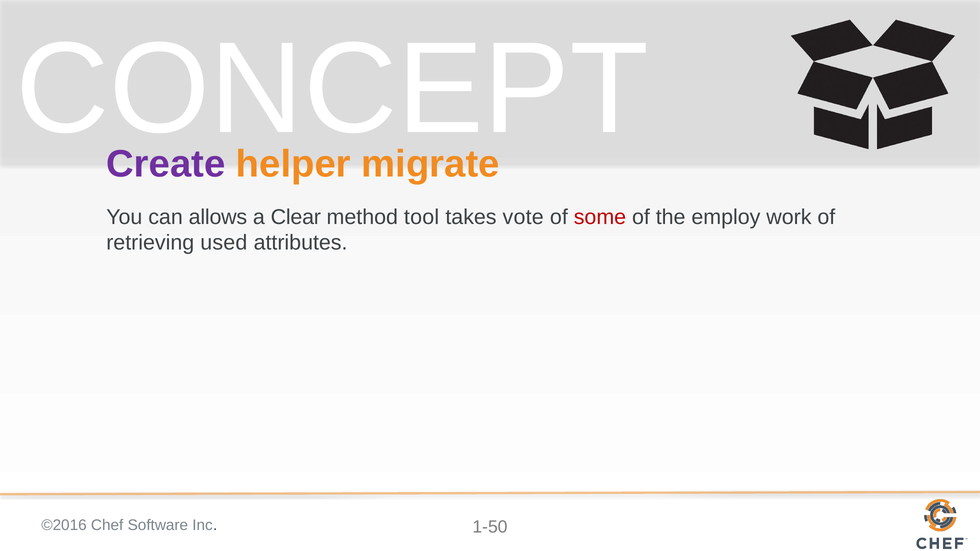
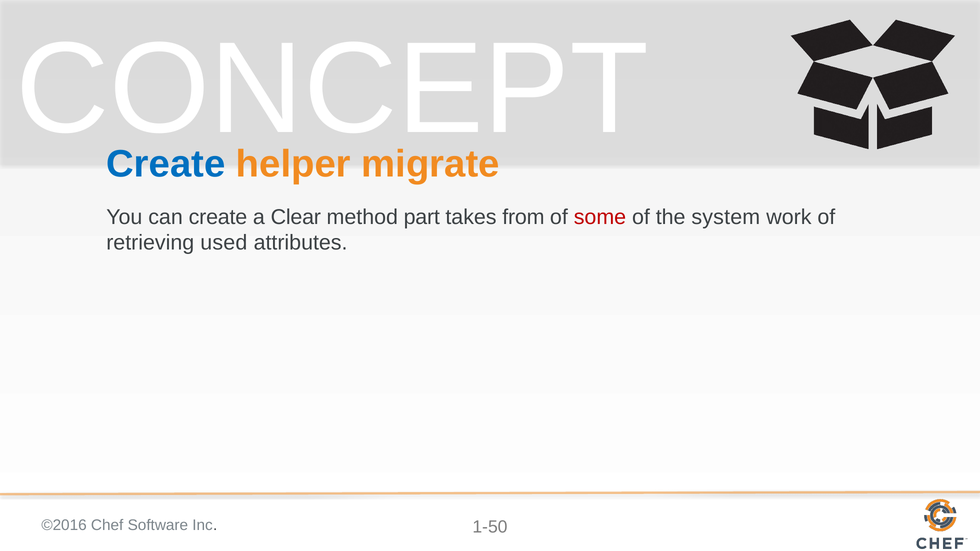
Create at (166, 164) colour: purple -> blue
can allows: allows -> create
tool: tool -> part
vote: vote -> from
employ: employ -> system
